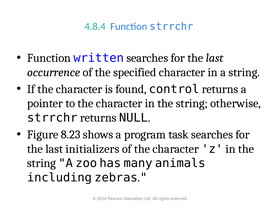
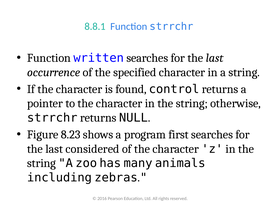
4.8.4: 4.8.4 -> 8.8.1
task: task -> first
initializers: initializers -> considered
